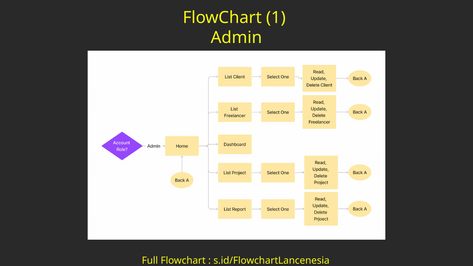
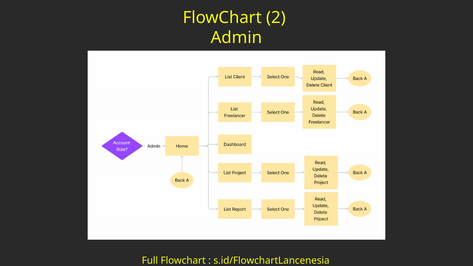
1: 1 -> 2
